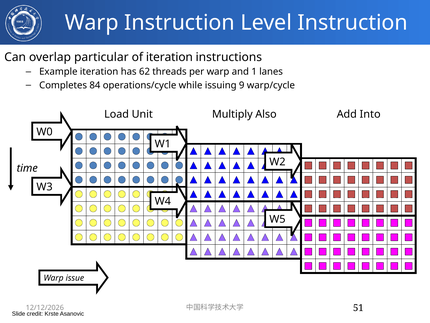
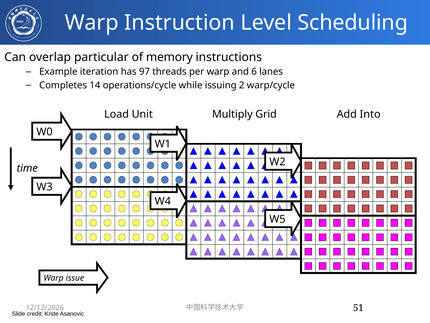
Level Instruction: Instruction -> Scheduling
of iteration: iteration -> memory
62: 62 -> 97
1: 1 -> 6
84: 84 -> 14
9: 9 -> 2
Also: Also -> Grid
